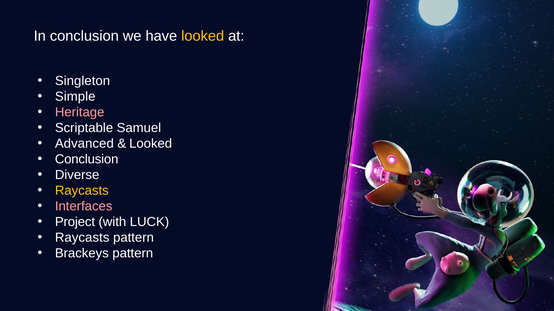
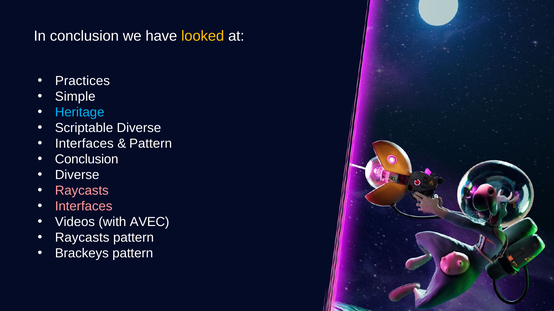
Singleton: Singleton -> Practices
Heritage colour: pink -> light blue
Scriptable Samuel: Samuel -> Diverse
Advanced at (84, 144): Advanced -> Interfaces
Looked at (151, 144): Looked -> Pattern
Raycasts at (82, 191) colour: yellow -> pink
Project: Project -> Videos
LUCK: LUCK -> AVEC
